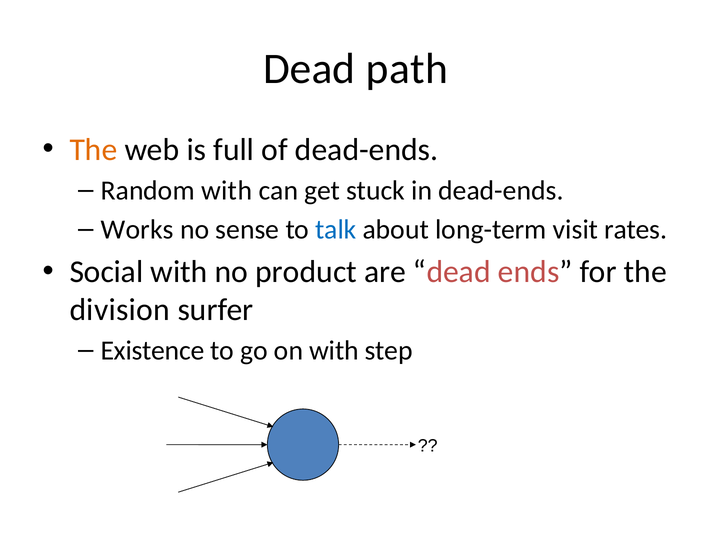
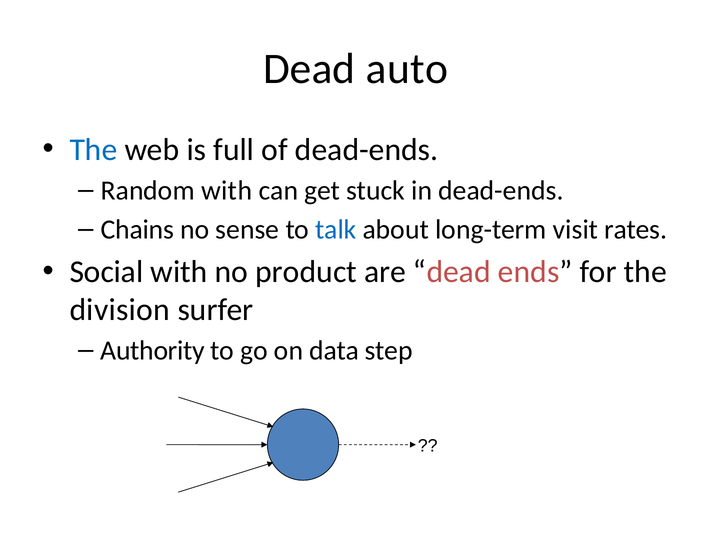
path: path -> auto
The at (93, 150) colour: orange -> blue
Works: Works -> Chains
Existence: Existence -> Authority
on with: with -> data
